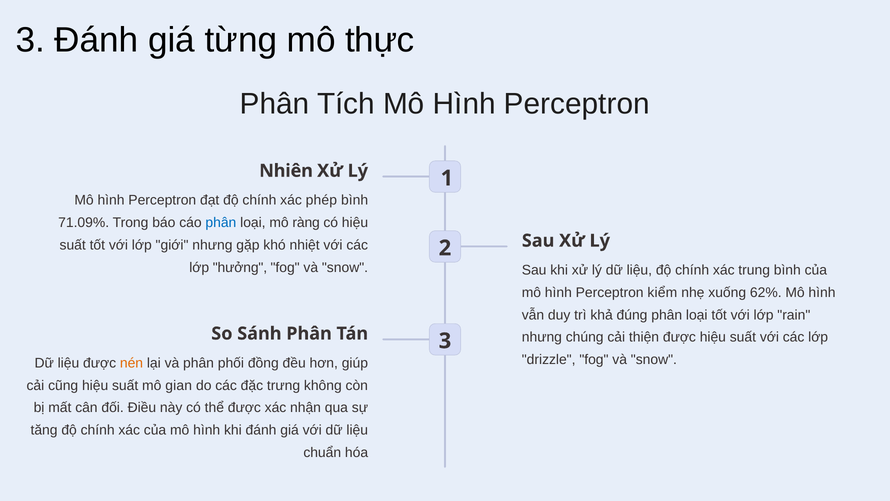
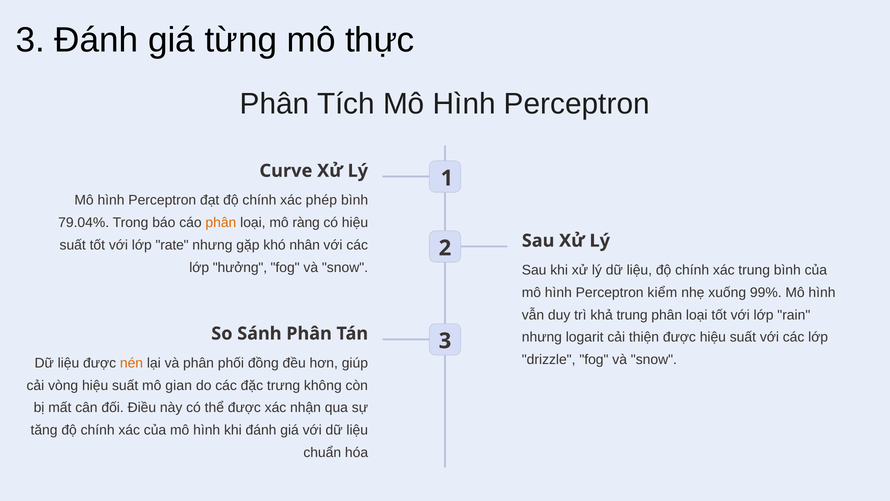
Nhiên: Nhiên -> Curve
71.09%: 71.09% -> 79.04%
phân at (221, 223) colour: blue -> orange
giới: giới -> rate
nhiệt: nhiệt -> nhân
62%: 62% -> 99%
khả đúng: đúng -> trung
chúng: chúng -> logarit
cũng: cũng -> vòng
